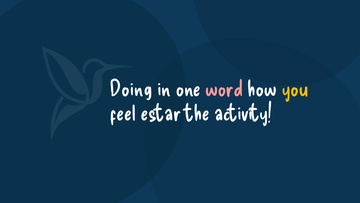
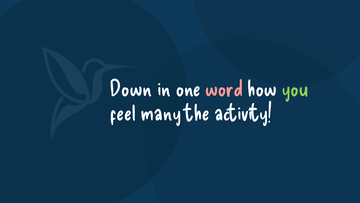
Doing: Doing -> Down
you colour: yellow -> light green
estar: estar -> many
